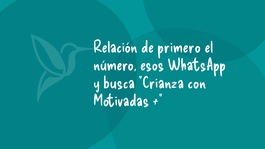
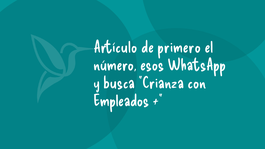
Relación: Relación -> Artículo
Motivadas: Motivadas -> Empleados
